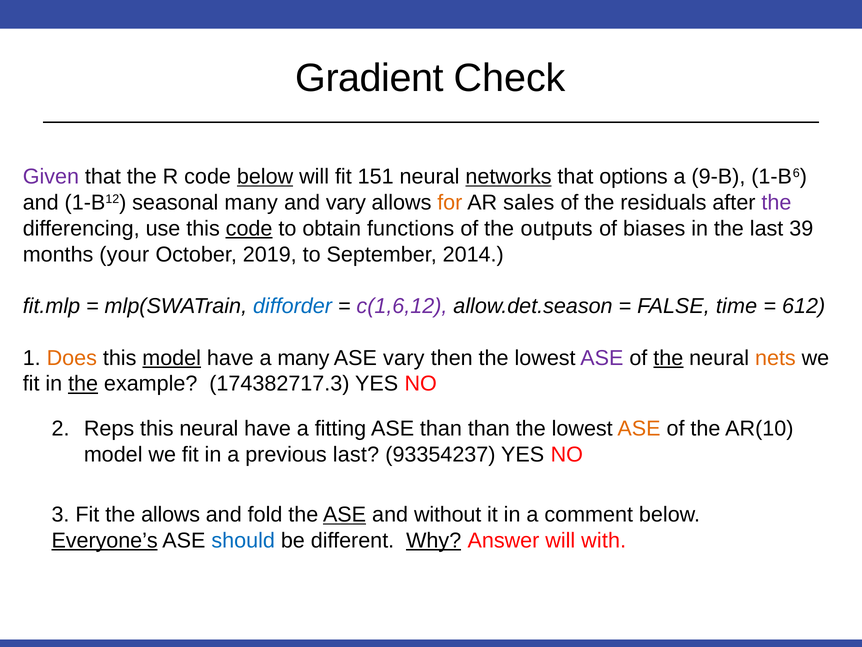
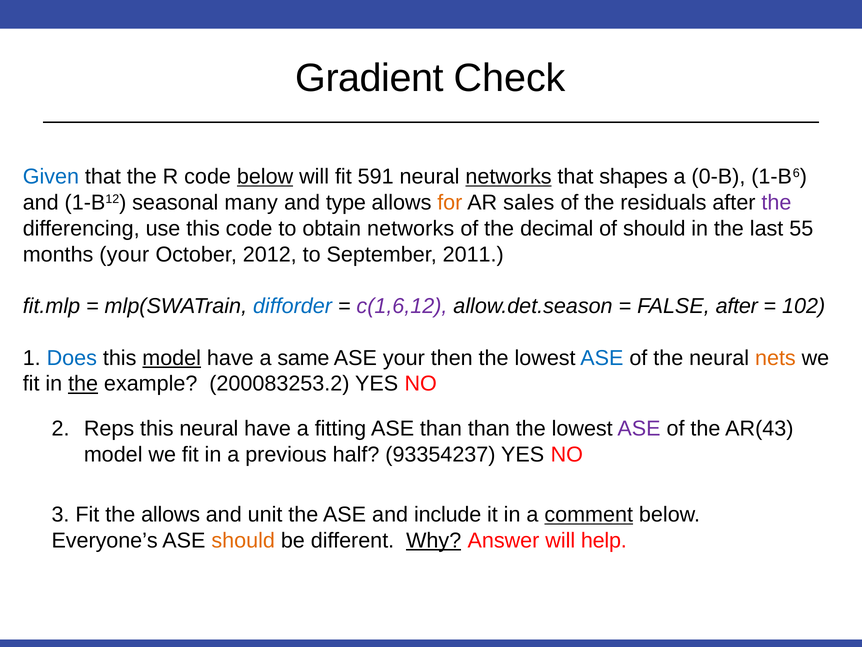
Given colour: purple -> blue
151: 151 -> 591
options: options -> shapes
9-B: 9-B -> 0-B
and vary: vary -> type
code at (249, 228) underline: present -> none
obtain functions: functions -> networks
outputs: outputs -> decimal
of biases: biases -> should
39: 39 -> 55
2019: 2019 -> 2012
2014: 2014 -> 2011
FALSE time: time -> after
612: 612 -> 102
Does colour: orange -> blue
a many: many -> same
ASE vary: vary -> your
ASE at (602, 358) colour: purple -> blue
the at (668, 358) underline: present -> none
174382717.3: 174382717.3 -> 200083253.2
ASE at (639, 429) colour: orange -> purple
AR(10: AR(10 -> AR(43
previous last: last -> half
fold: fold -> unit
ASE at (345, 514) underline: present -> none
without: without -> include
comment underline: none -> present
Everyone’s underline: present -> none
should at (243, 540) colour: blue -> orange
with: with -> help
